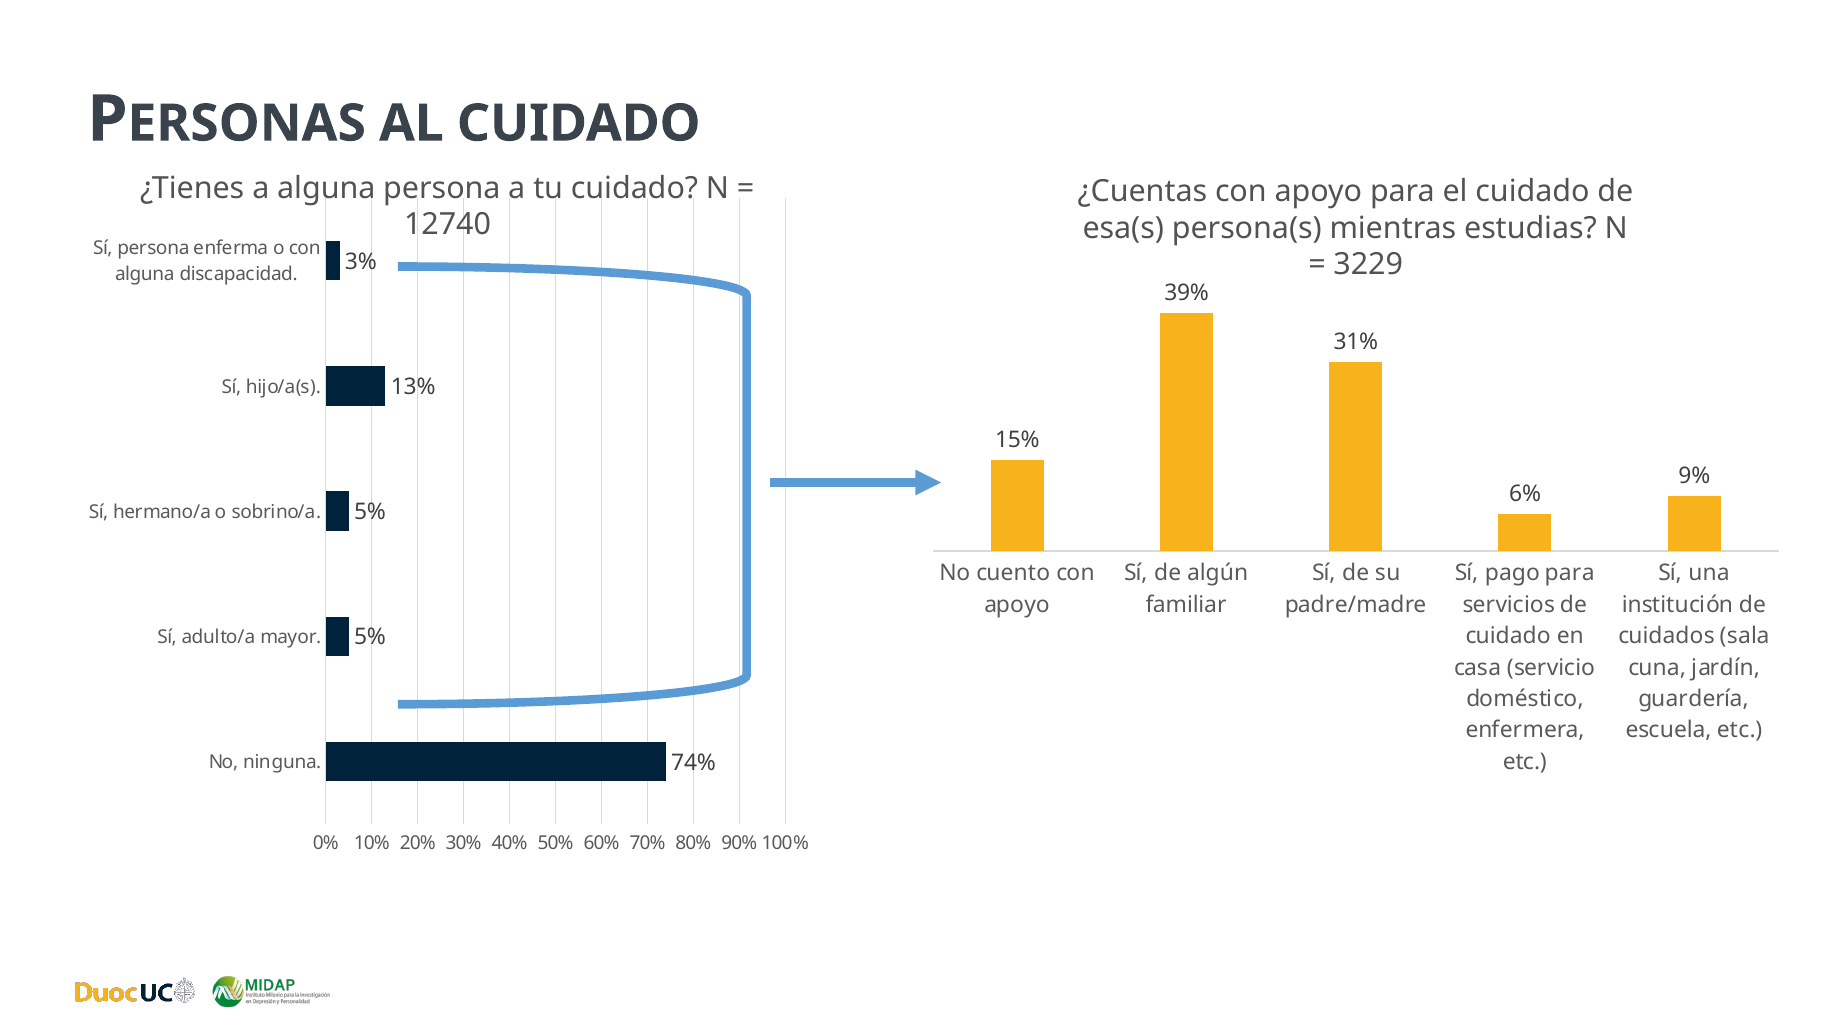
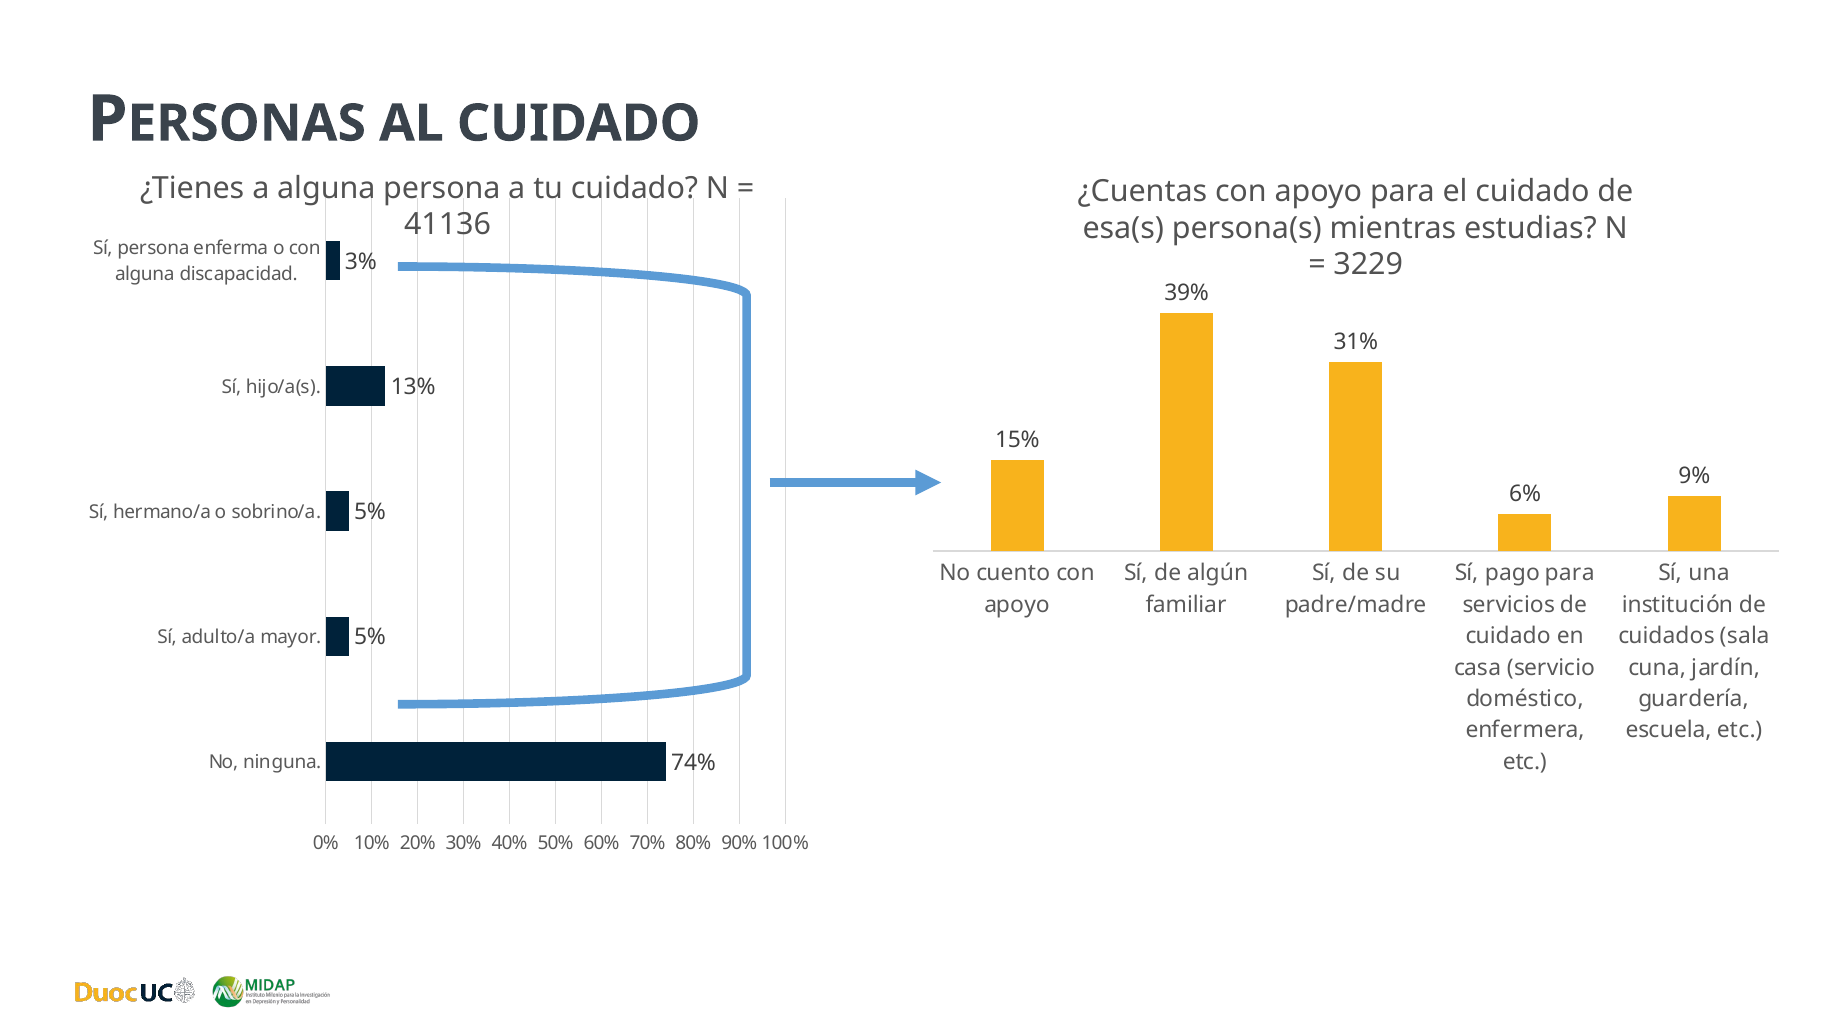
12740: 12740 -> 41136
